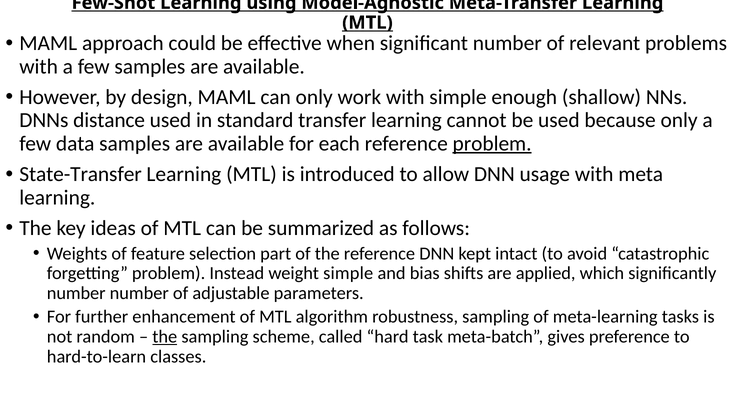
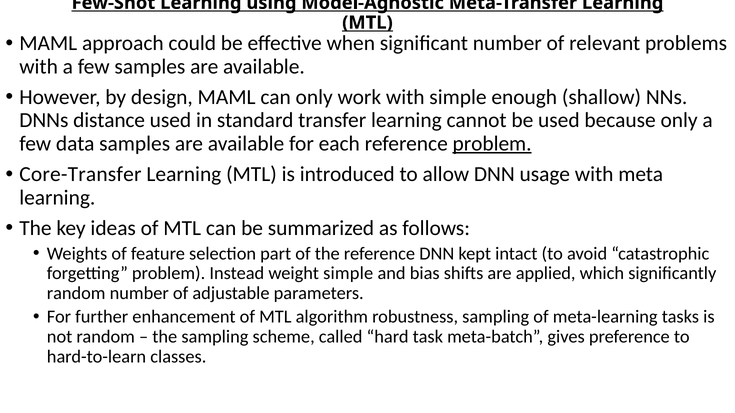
State-Transfer: State-Transfer -> Core-Transfer
number at (76, 293): number -> random
the at (165, 337) underline: present -> none
